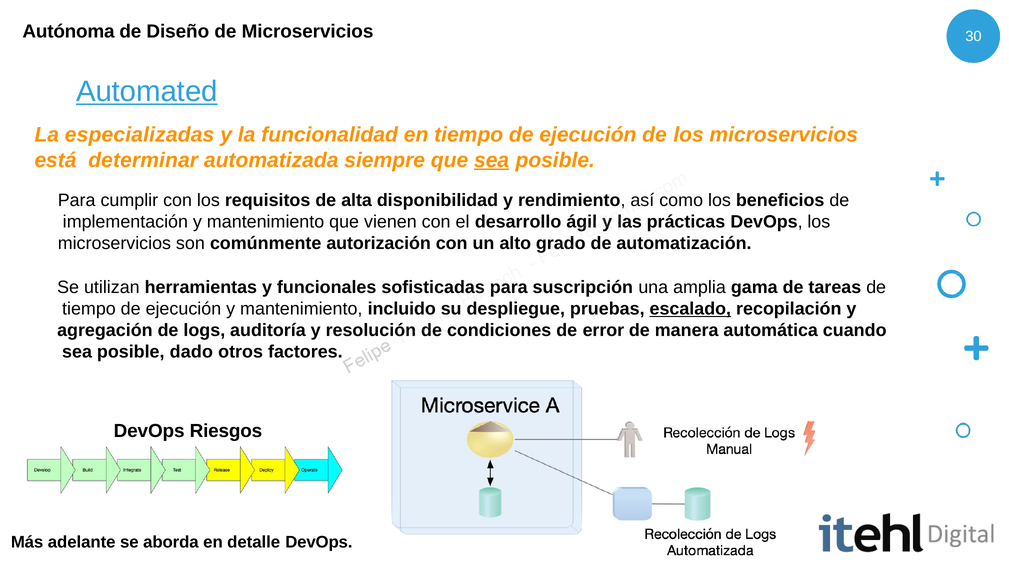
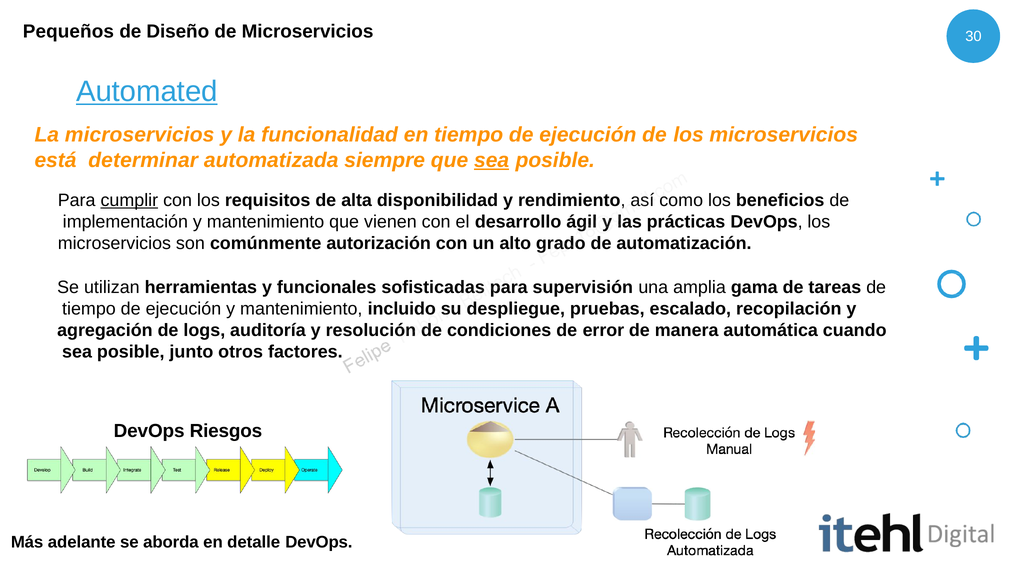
Autónoma: Autónoma -> Pequeños
La especializadas: especializadas -> microservicios
cumplir underline: none -> present
suscripción: suscripción -> supervisión
escalado underline: present -> none
dado: dado -> junto
